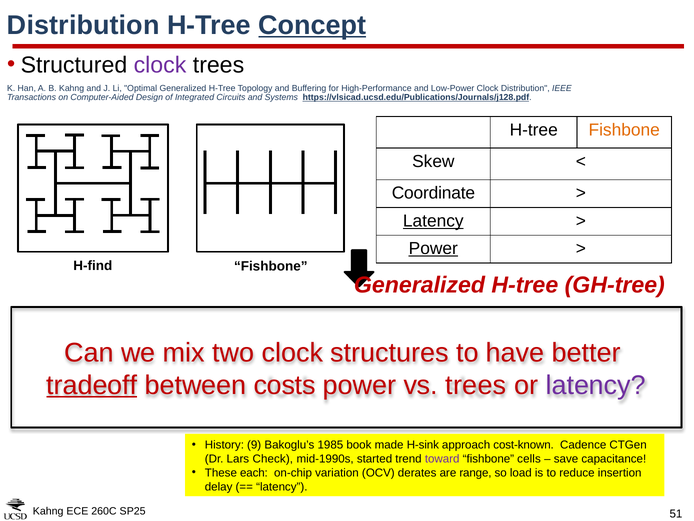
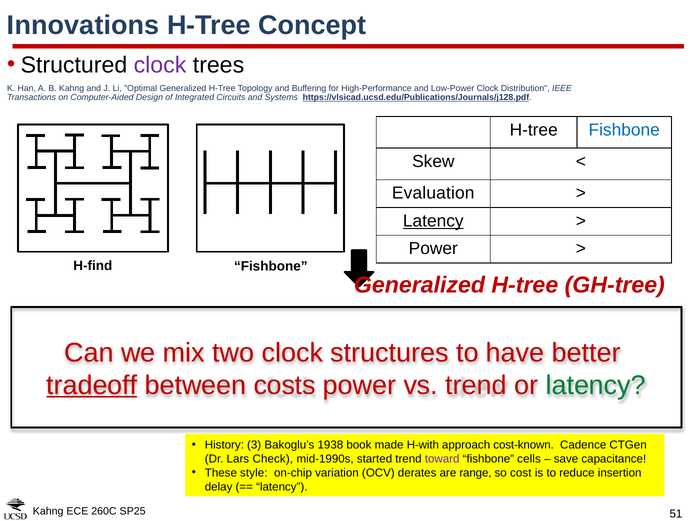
Distribution at (83, 25): Distribution -> Innovations
Concept underline: present -> none
Fishbone at (624, 130) colour: orange -> blue
Coordinate: Coordinate -> Evaluation
Power at (433, 248) underline: present -> none
vs trees: trees -> trend
latency at (596, 385) colour: purple -> green
9: 9 -> 3
1985: 1985 -> 1938
H-sink: H-sink -> H-with
each: each -> style
load: load -> cost
